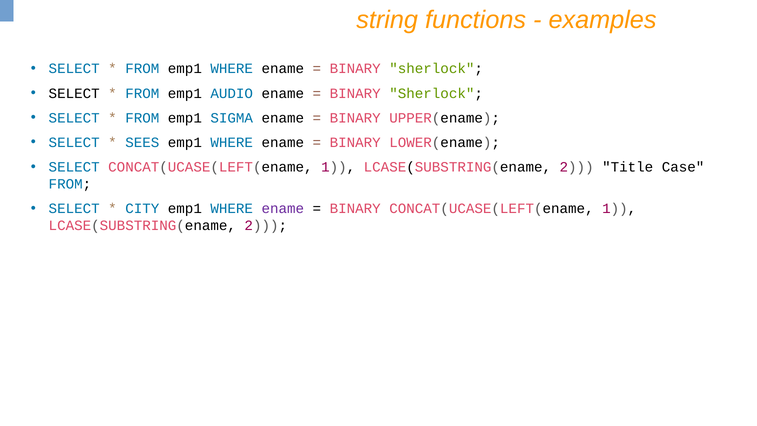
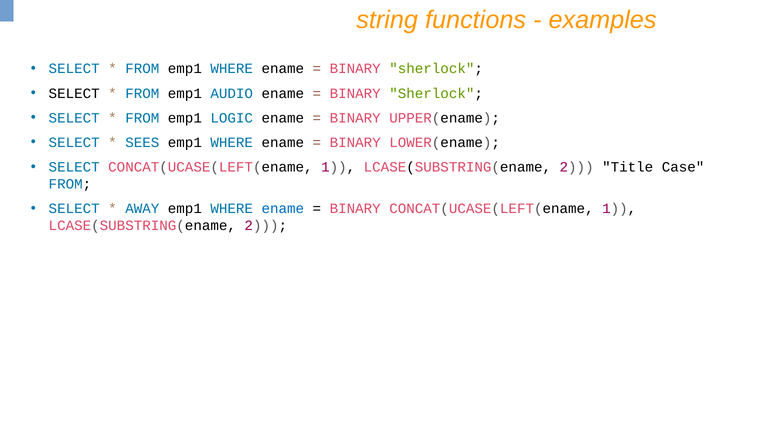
SIGMA: SIGMA -> LOGIC
CITY: CITY -> AWAY
ename at (283, 209) colour: purple -> blue
